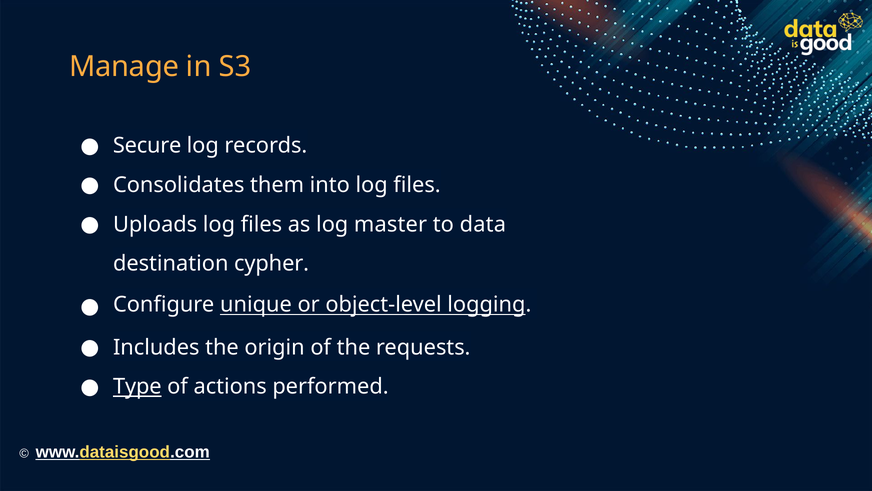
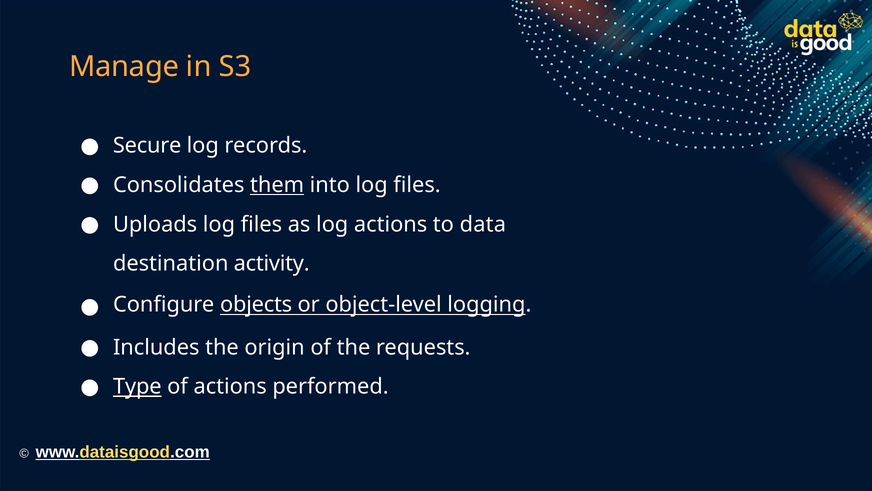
them underline: none -> present
log master: master -> actions
cypher: cypher -> activity
unique: unique -> objects
